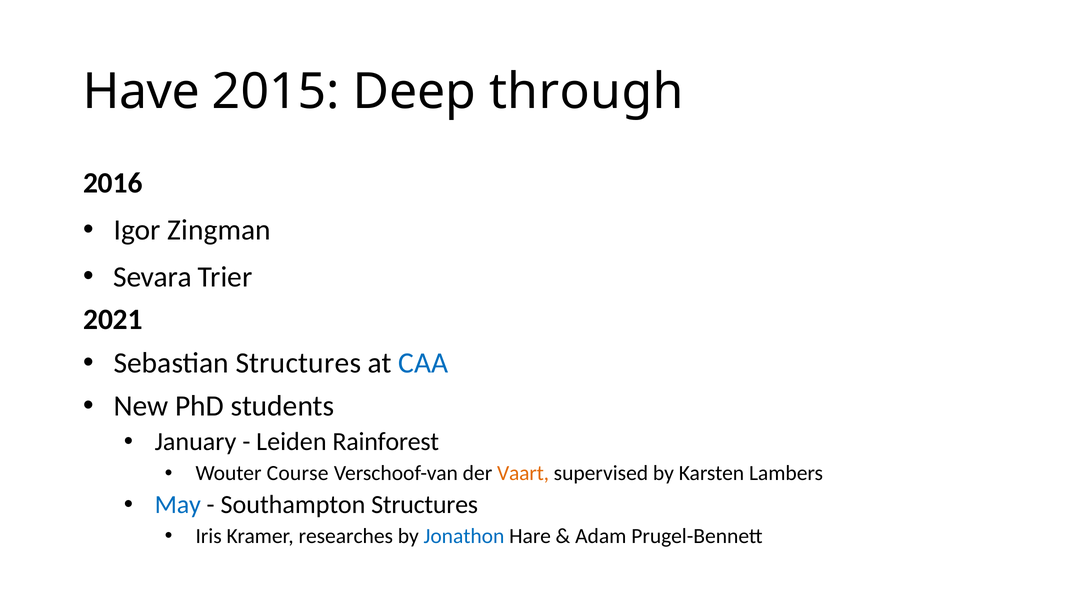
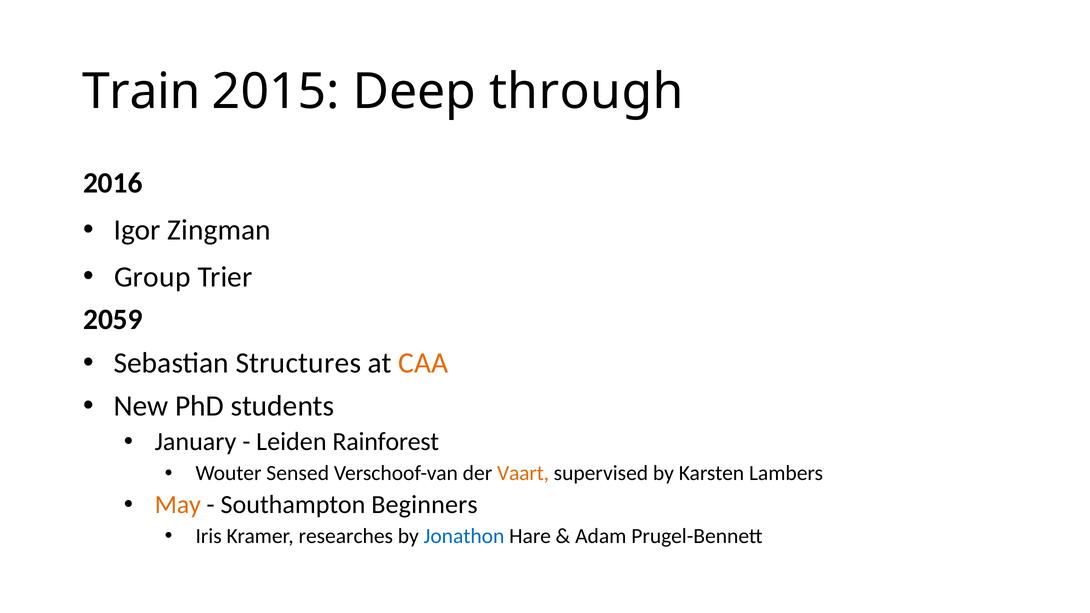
Have: Have -> Train
Sevara: Sevara -> Group
2021: 2021 -> 2059
CAA colour: blue -> orange
Course: Course -> Sensed
May colour: blue -> orange
Southampton Structures: Structures -> Beginners
